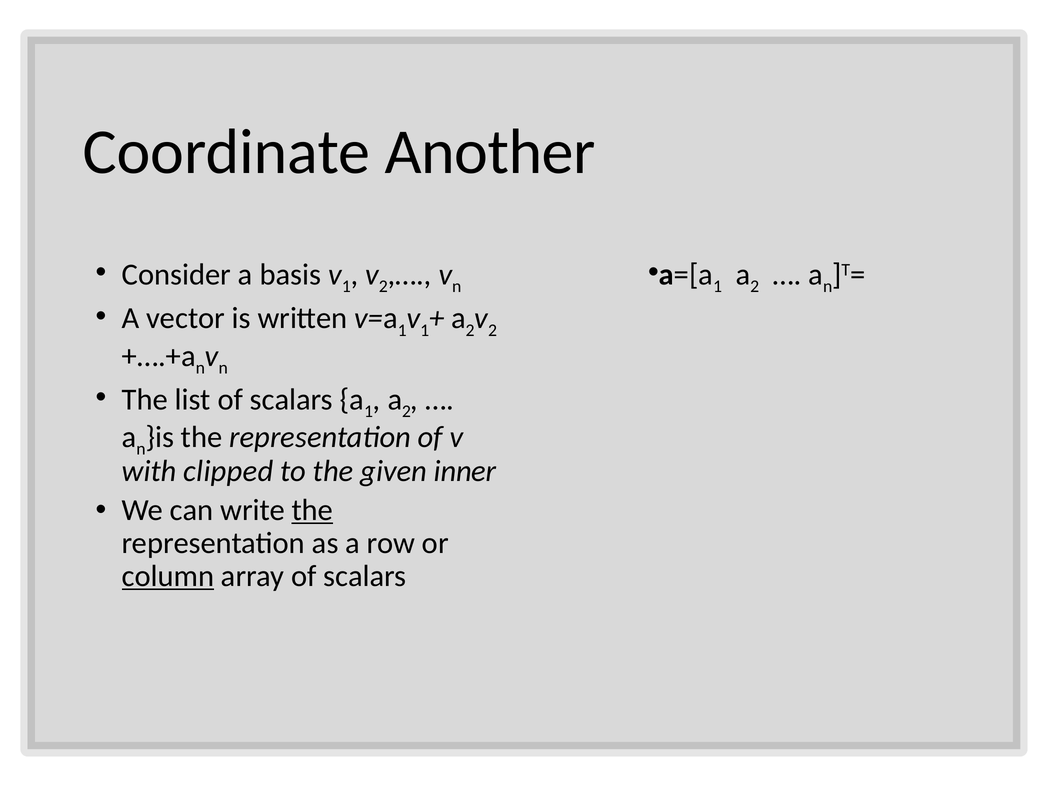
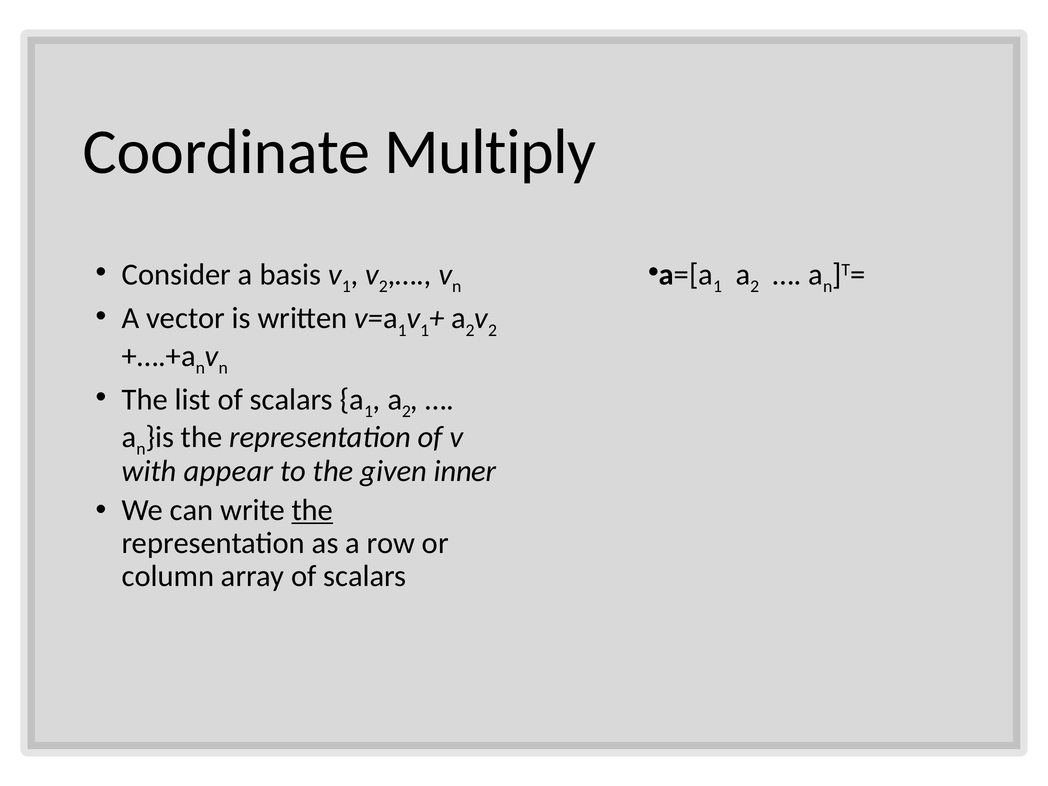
Another: Another -> Multiply
clipped: clipped -> appear
column underline: present -> none
